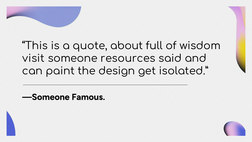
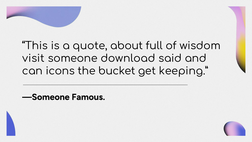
resources: resources -> download
paint: paint -> icons
design: design -> bucket
isolated: isolated -> keeping
